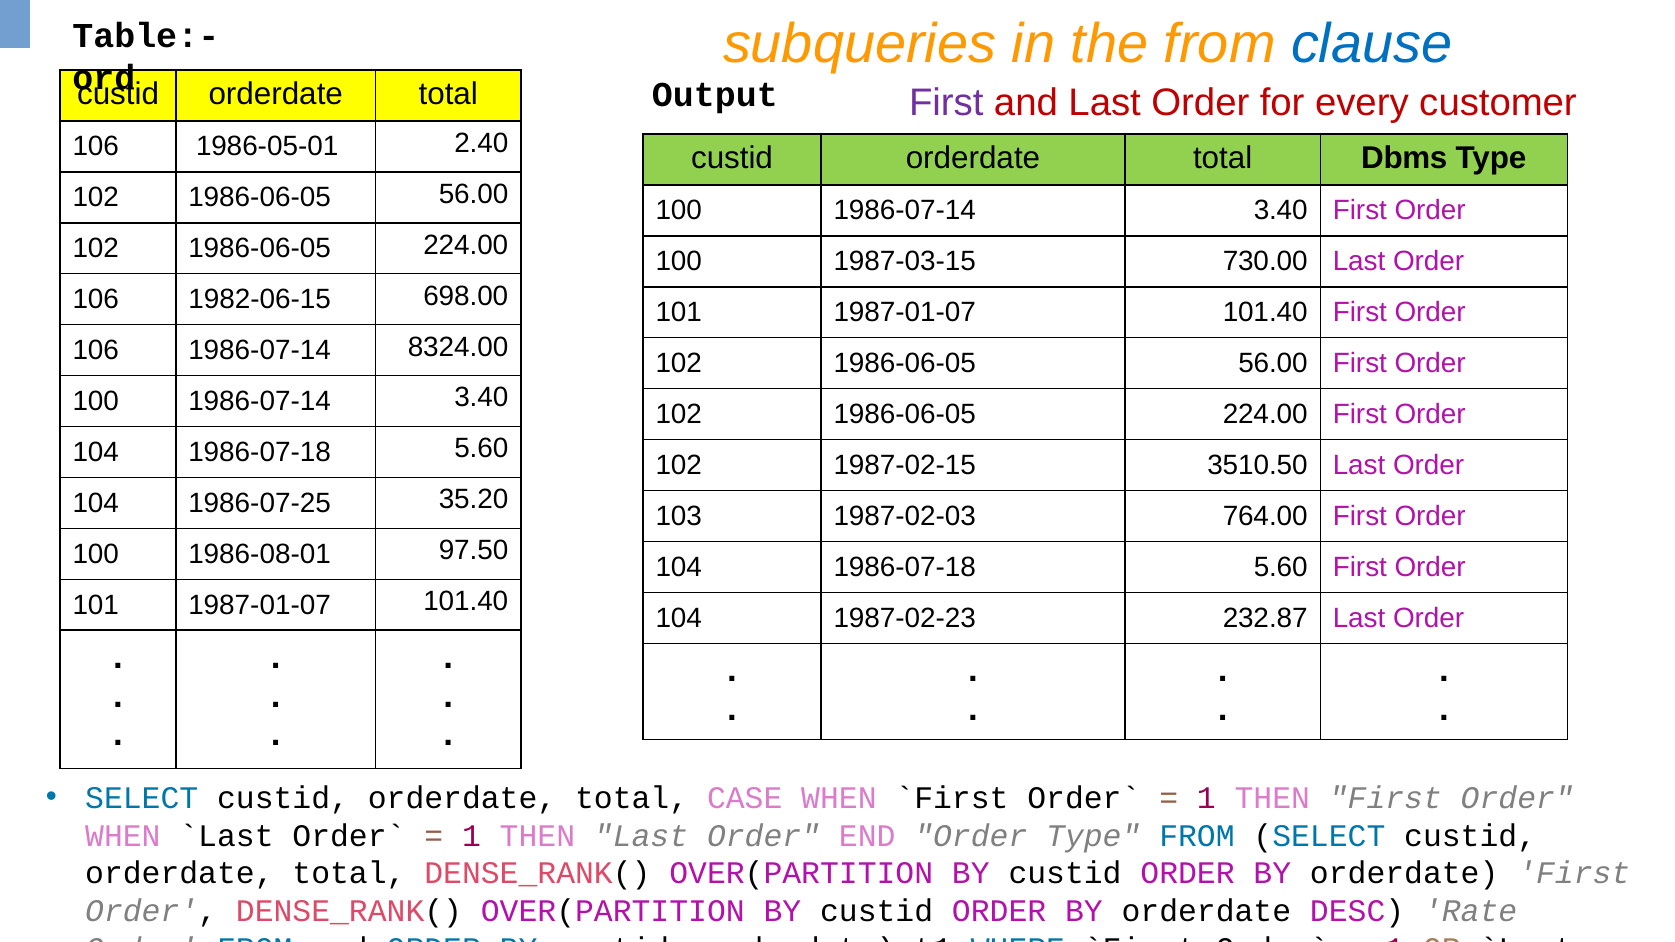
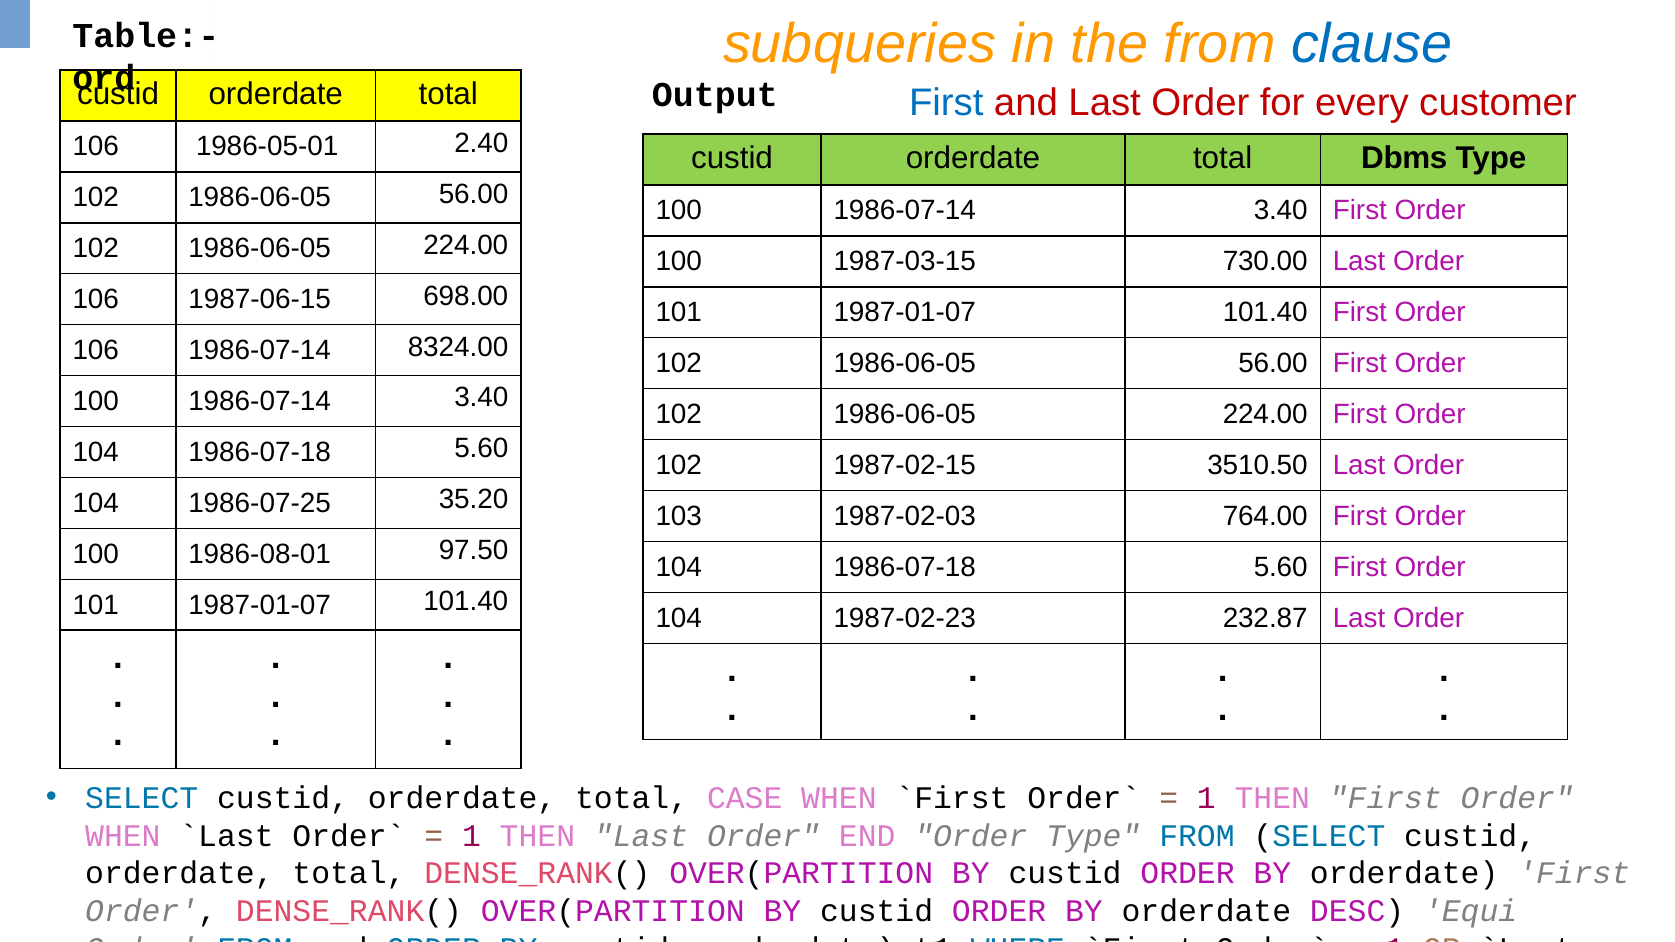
First at (946, 103) colour: purple -> blue
1982-06-15: 1982-06-15 -> 1987-06-15
Rate: Rate -> Equi
